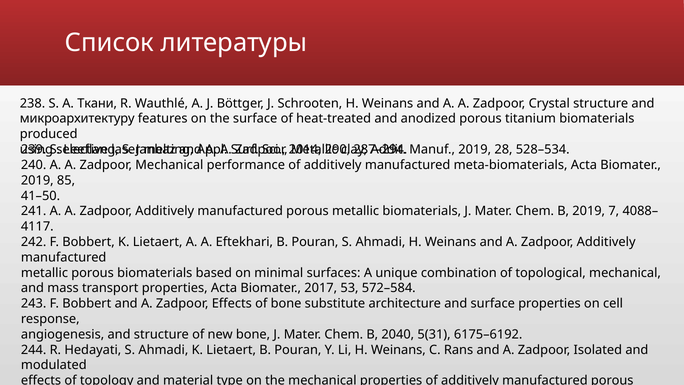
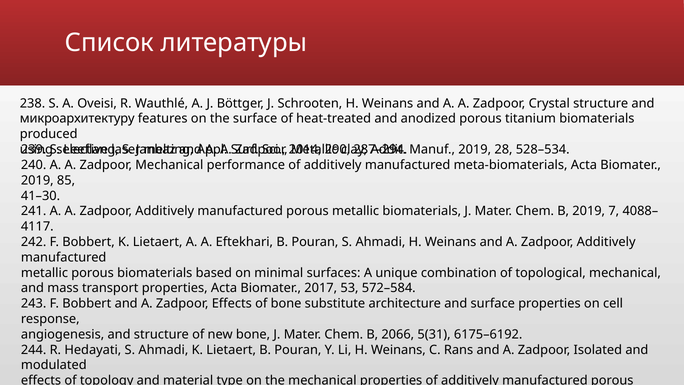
Ткани: Ткани -> Oveisi
41–50: 41–50 -> 41–30
2040: 2040 -> 2066
